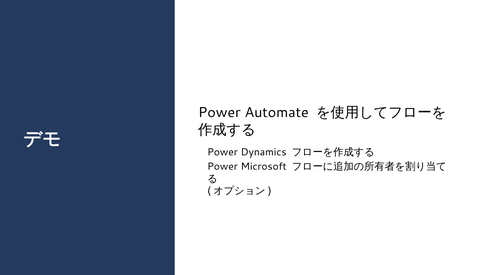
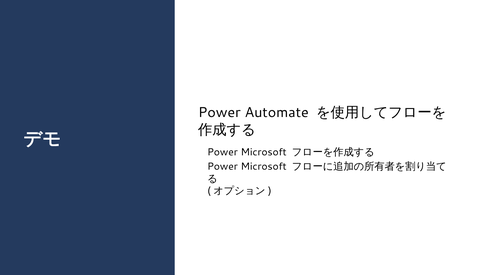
Dynamics at (264, 152): Dynamics -> Microsoft
